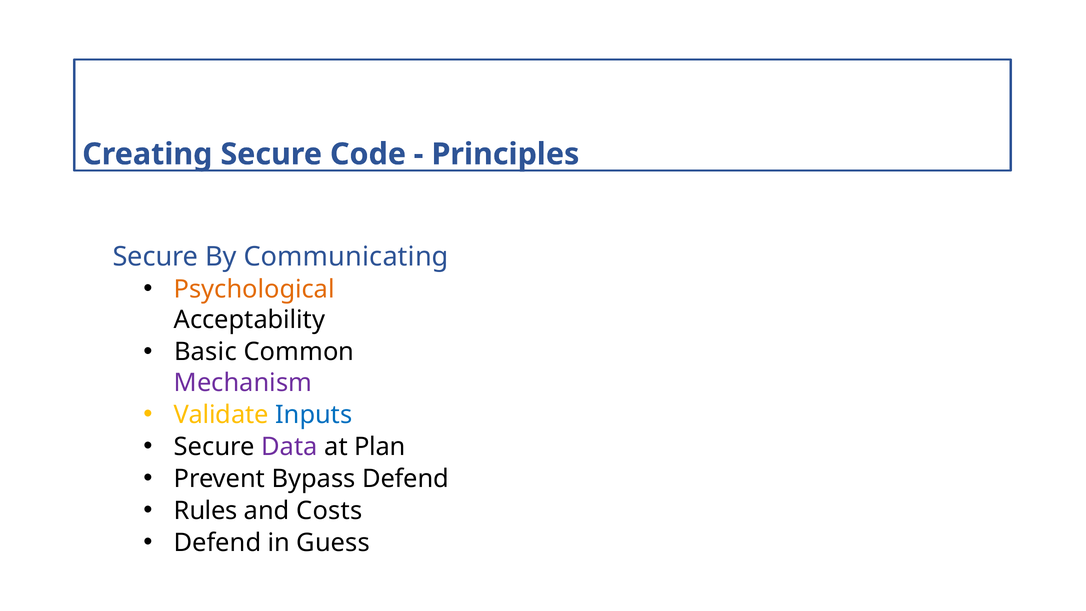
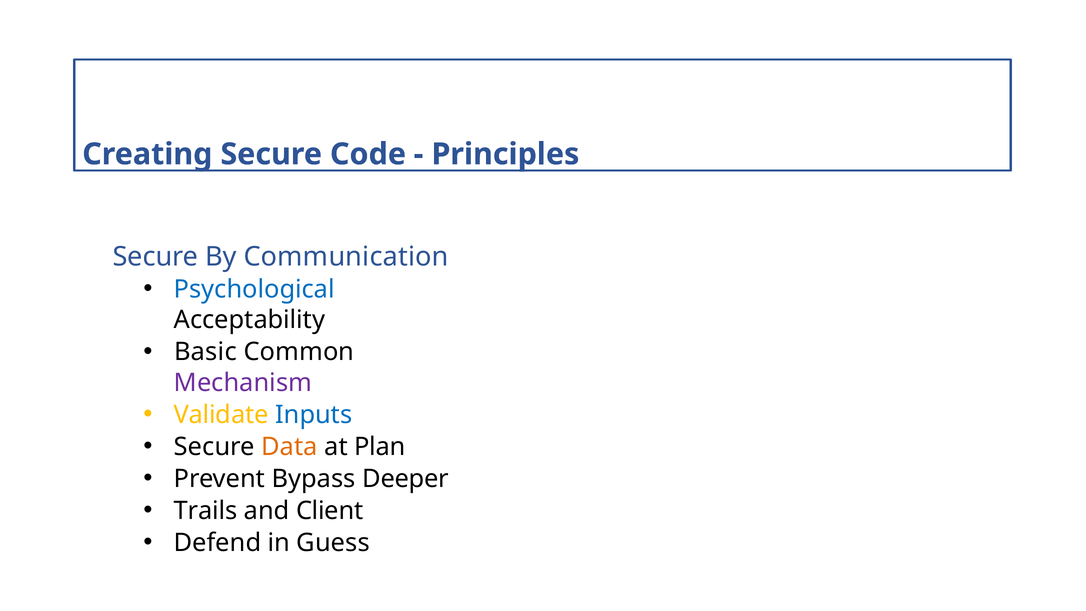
Communicating: Communicating -> Communication
Psychological colour: orange -> blue
Data colour: purple -> orange
Bypass Defend: Defend -> Deeper
Rules: Rules -> Trails
Costs: Costs -> Client
